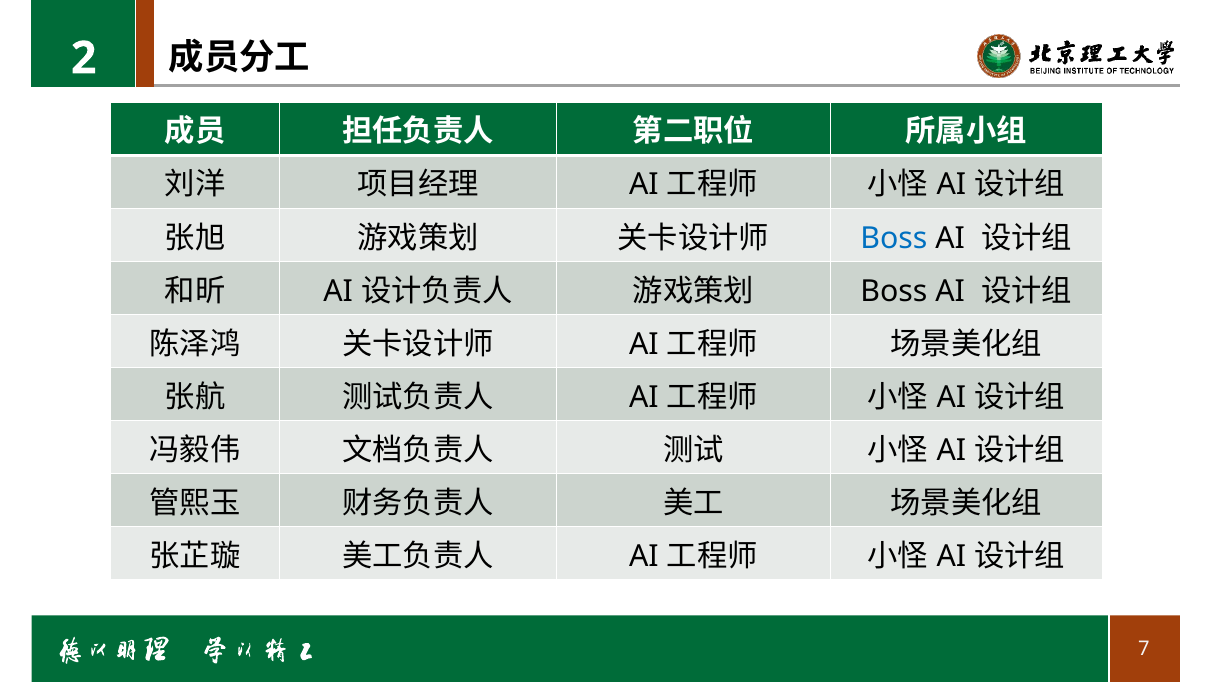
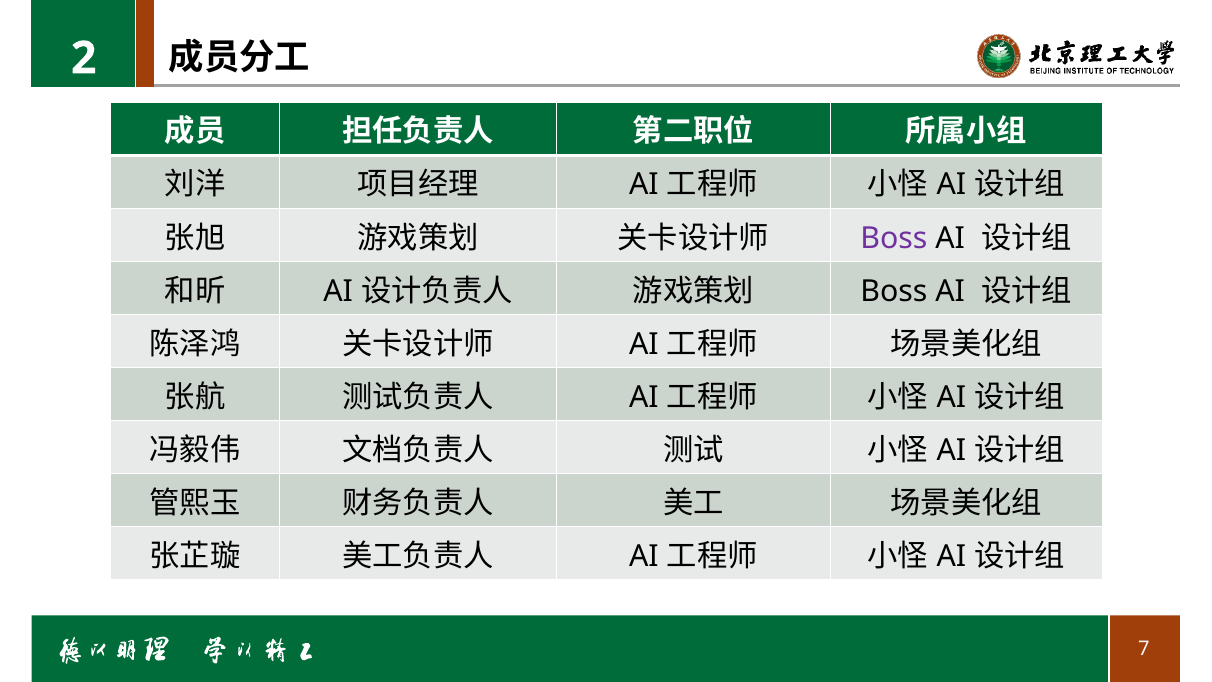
Boss at (894, 238) colour: blue -> purple
